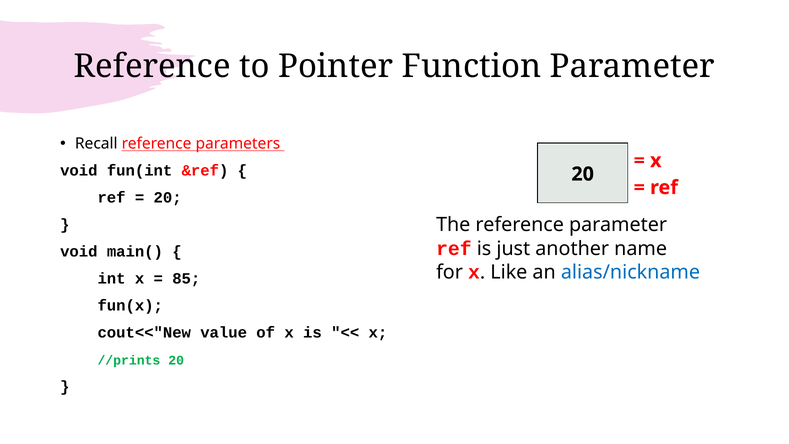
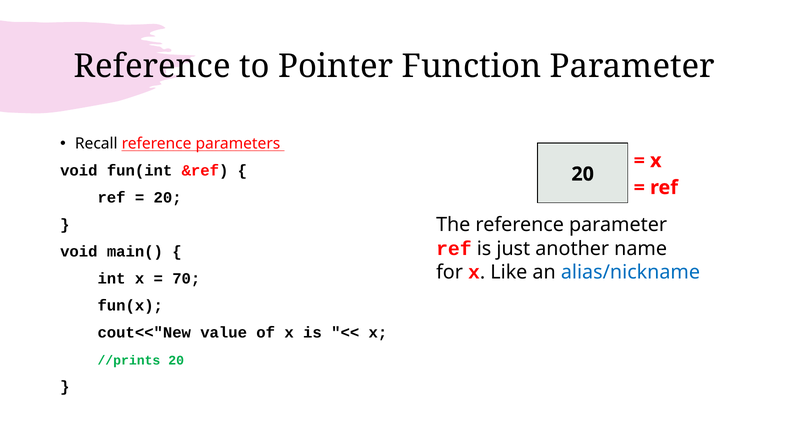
85: 85 -> 70
